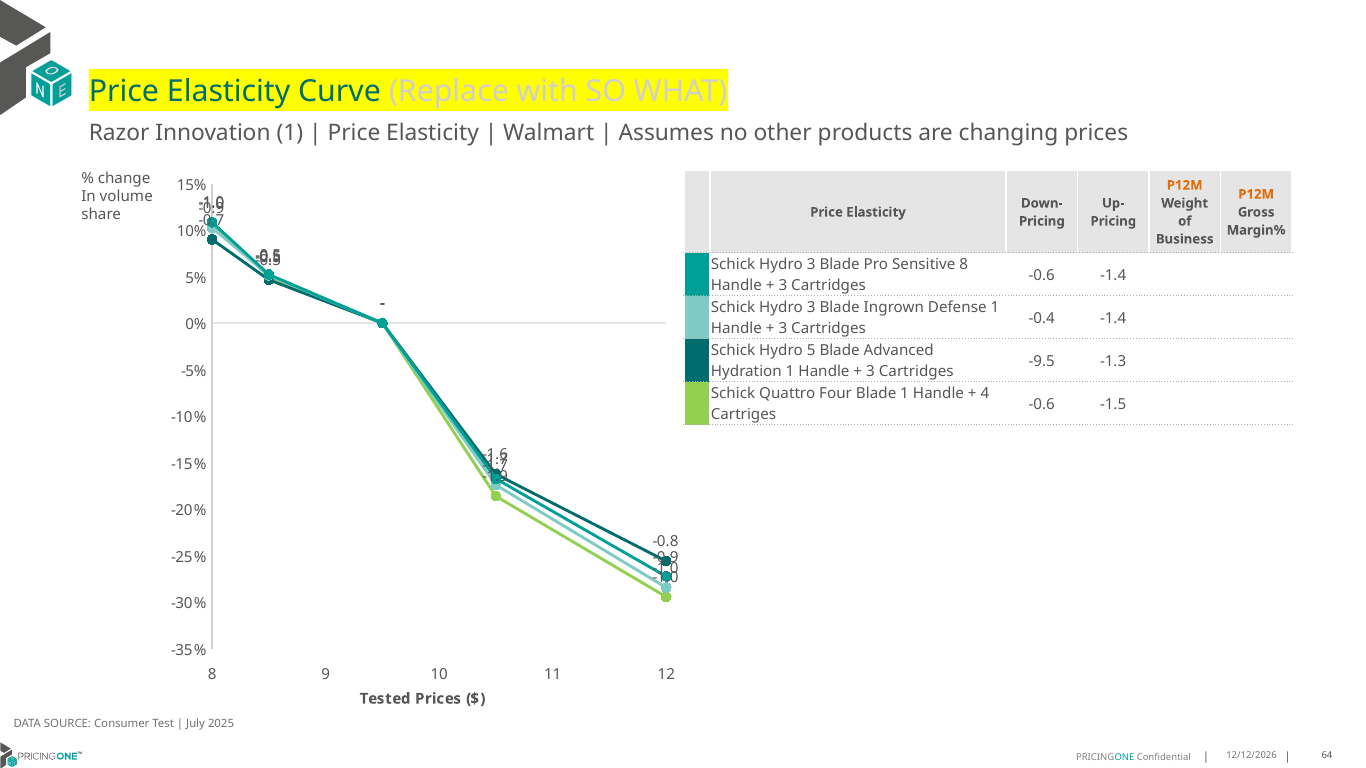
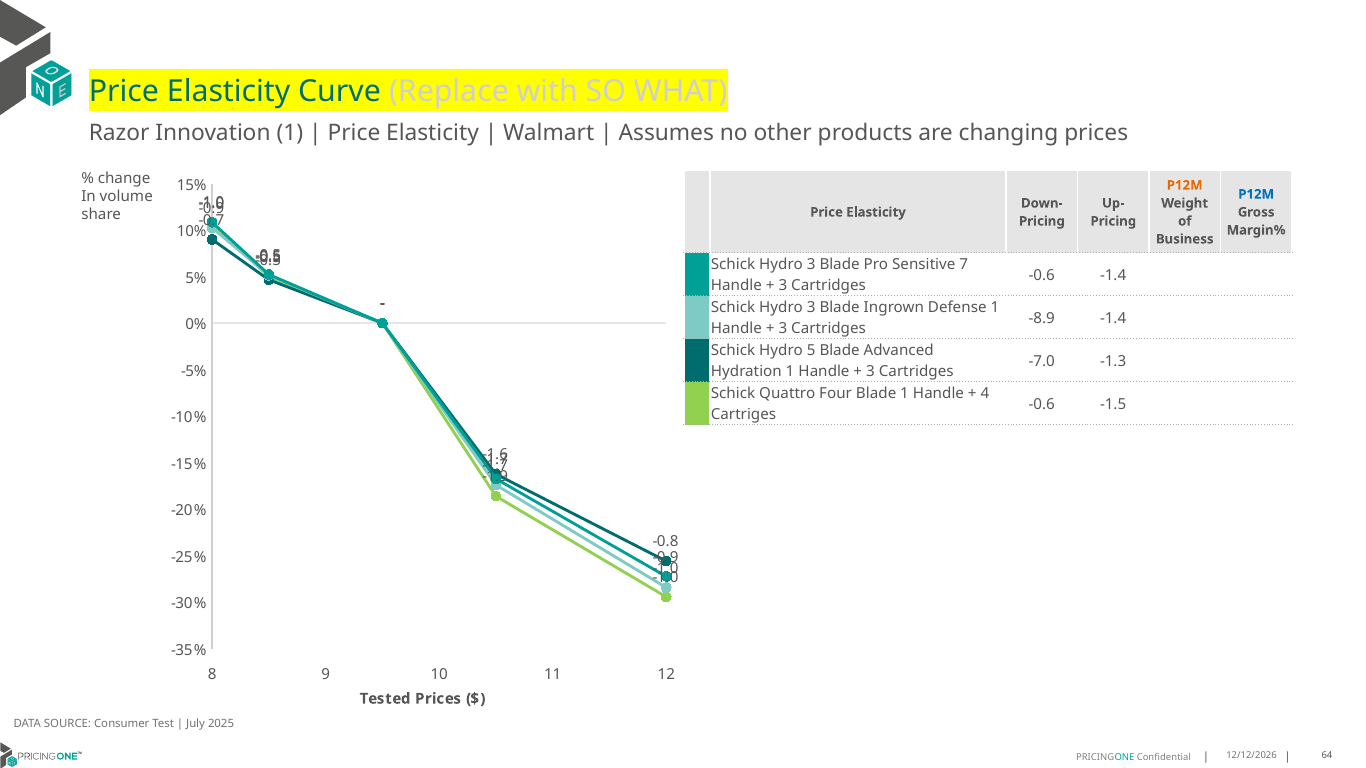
P12M at (1256, 194) colour: orange -> blue
Sensitive 8: 8 -> 7
-0.4: -0.4 -> -8.9
-9.5: -9.5 -> -7.0
